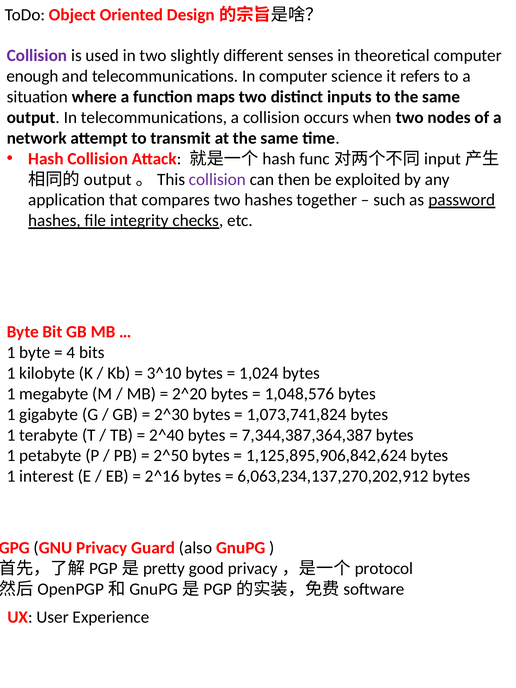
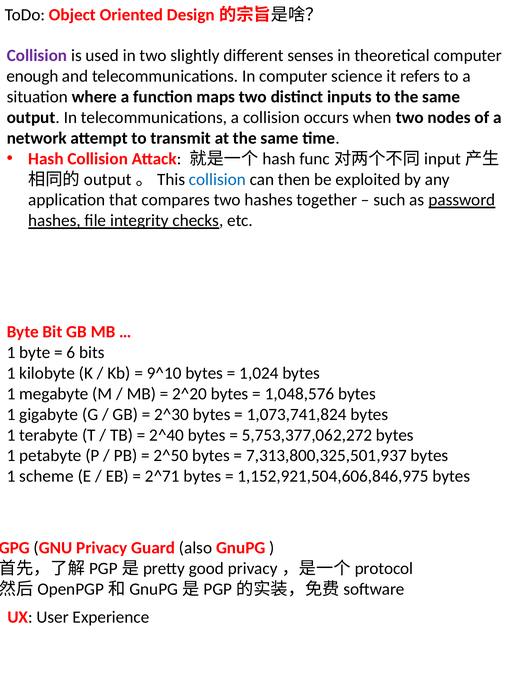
collision at (217, 179) colour: purple -> blue
4: 4 -> 6
3^10: 3^10 -> 9^10
7,344,387,364,387: 7,344,387,364,387 -> 5,753,377,062,272
1,125,895,906,842,624: 1,125,895,906,842,624 -> 7,313,800,325,501,937
interest: interest -> scheme
2^16: 2^16 -> 2^71
6,063,234,137,270,202,912: 6,063,234,137,270,202,912 -> 1,152,921,504,606,846,975
